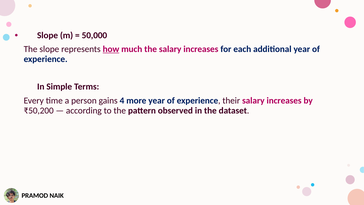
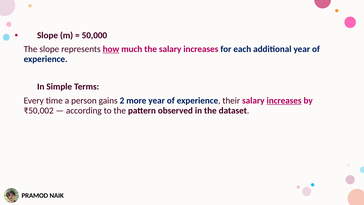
4: 4 -> 2
increases at (284, 100) underline: none -> present
₹50,200: ₹50,200 -> ₹50,002
